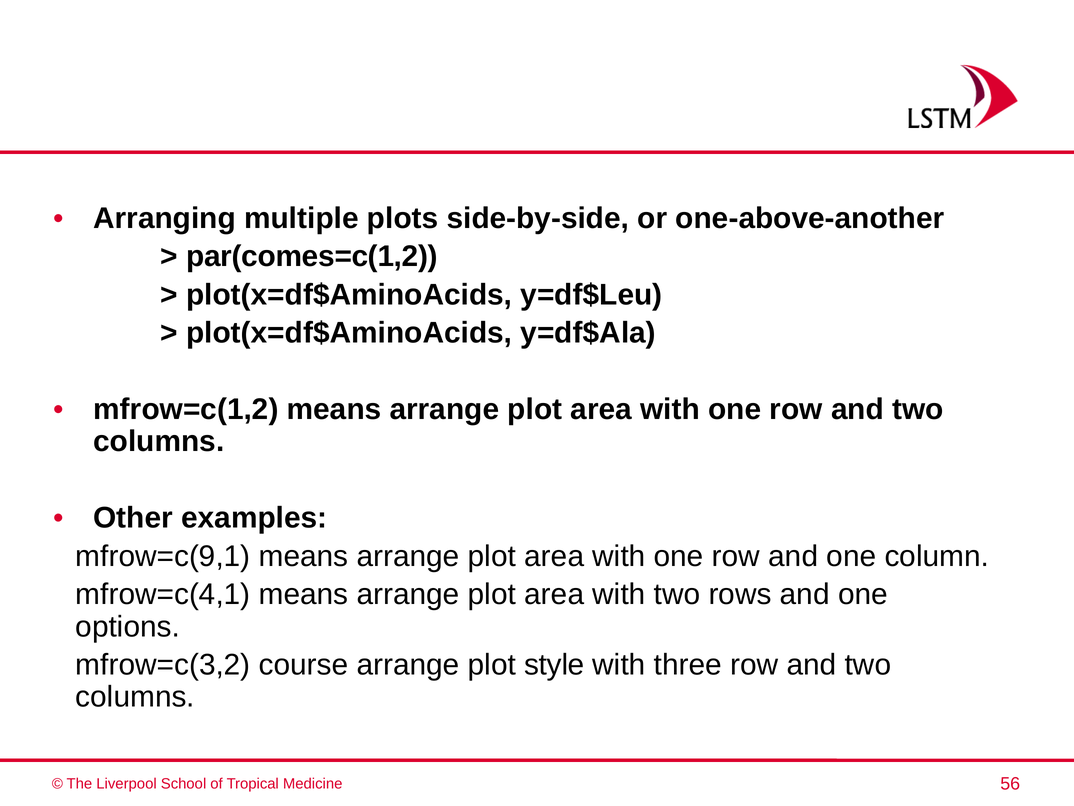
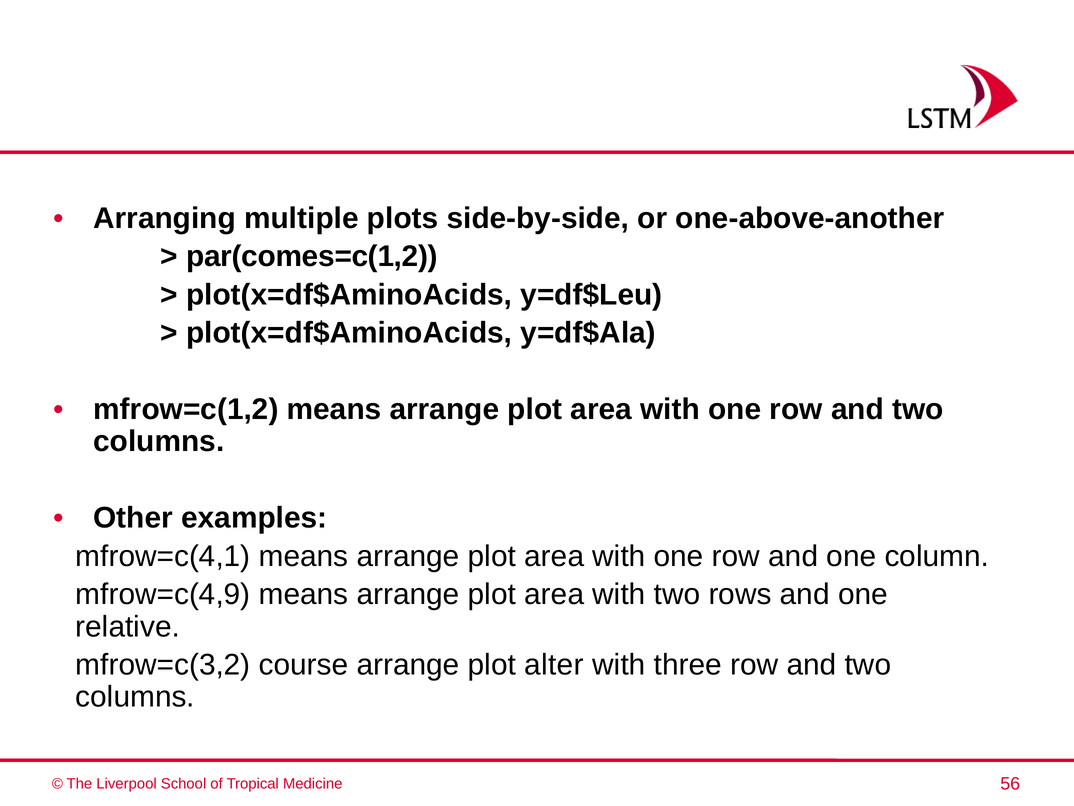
mfrow=c(9,1: mfrow=c(9,1 -> mfrow=c(4,1
mfrow=c(4,1: mfrow=c(4,1 -> mfrow=c(4,9
options: options -> relative
style: style -> alter
